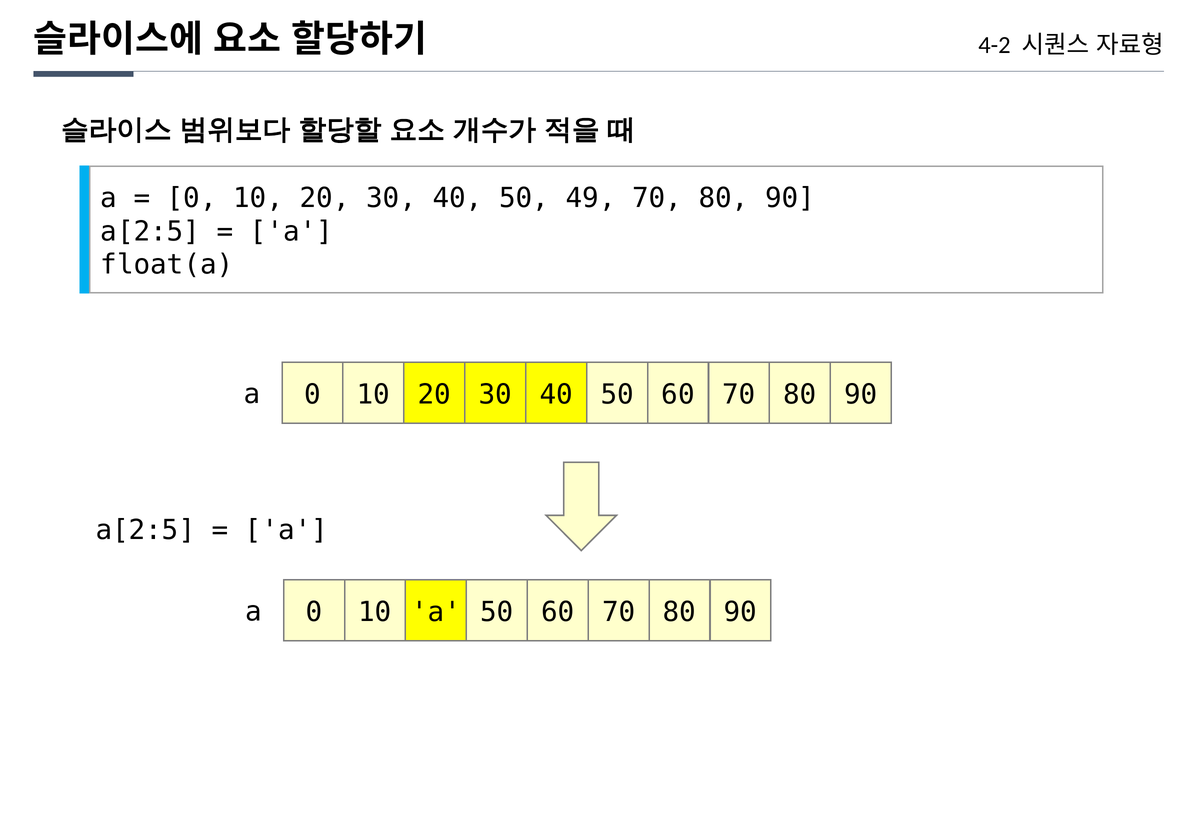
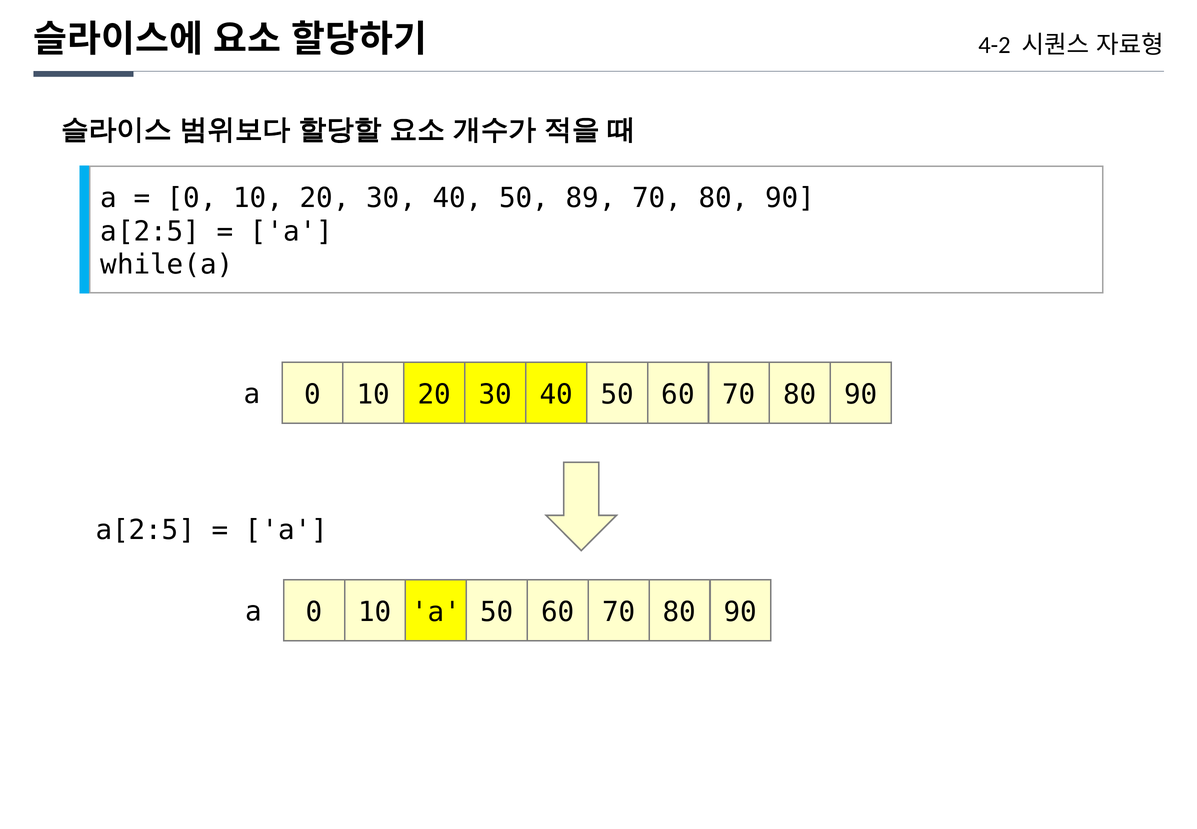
49: 49 -> 89
float(a: float(a -> while(a
